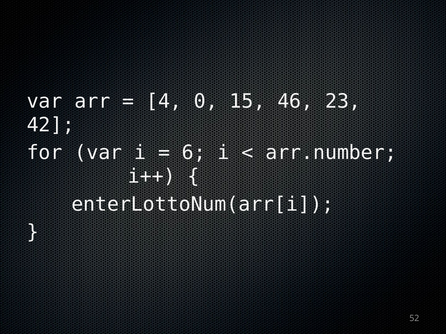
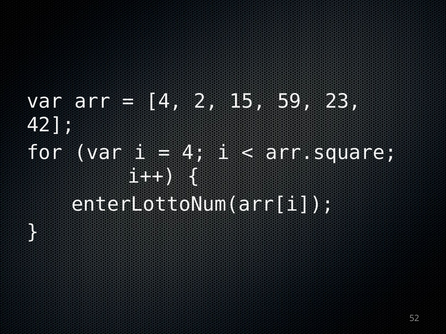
0: 0 -> 2
46: 46 -> 59
6 at (194, 153): 6 -> 4
arr.number: arr.number -> arr.square
